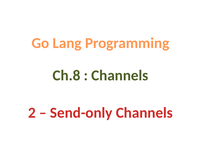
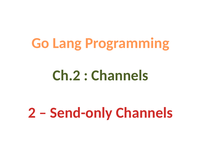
Ch.8: Ch.8 -> Ch.2
